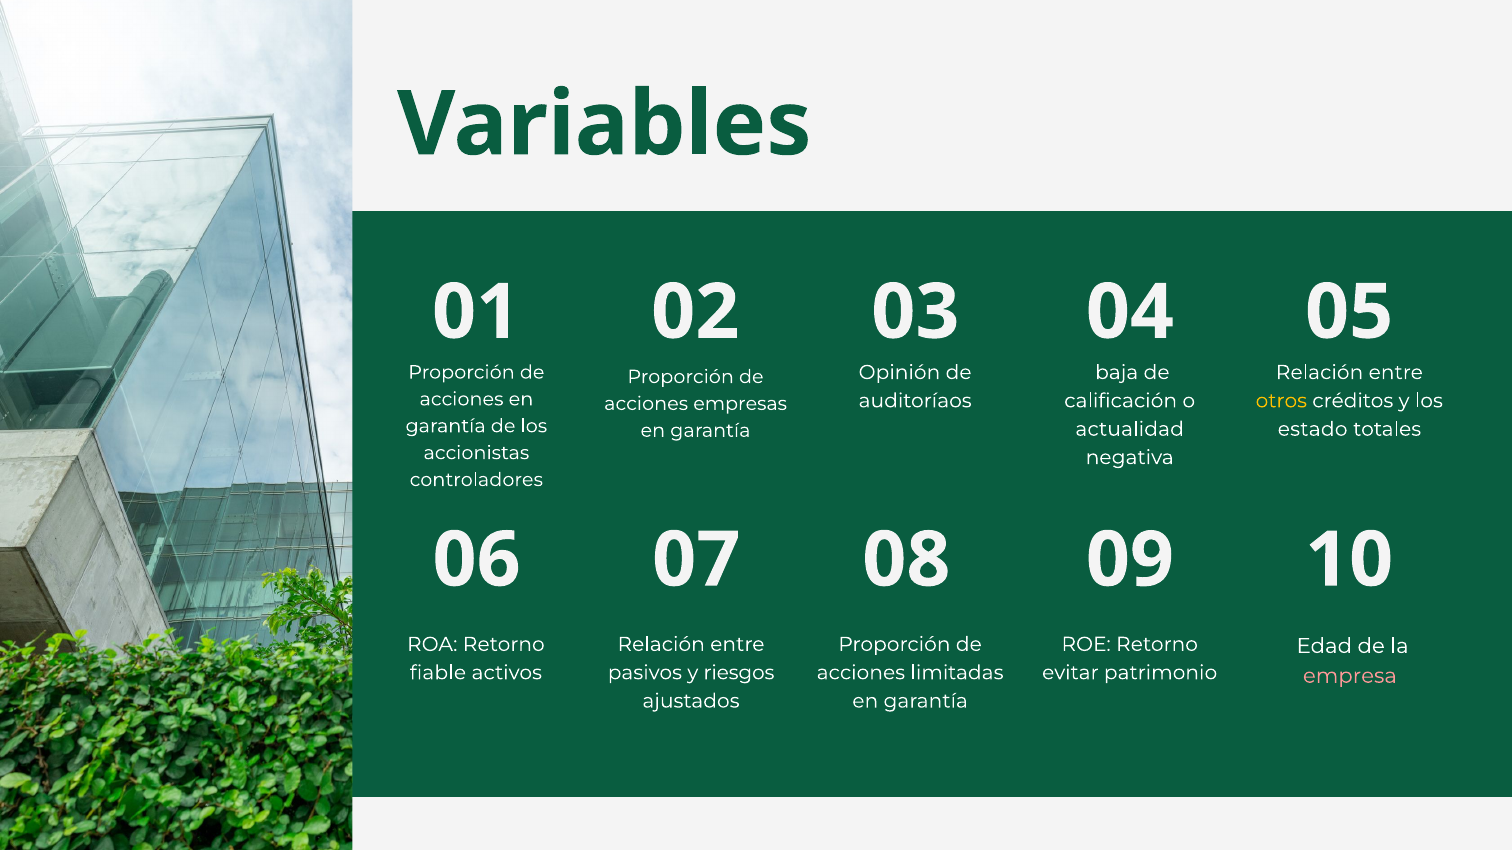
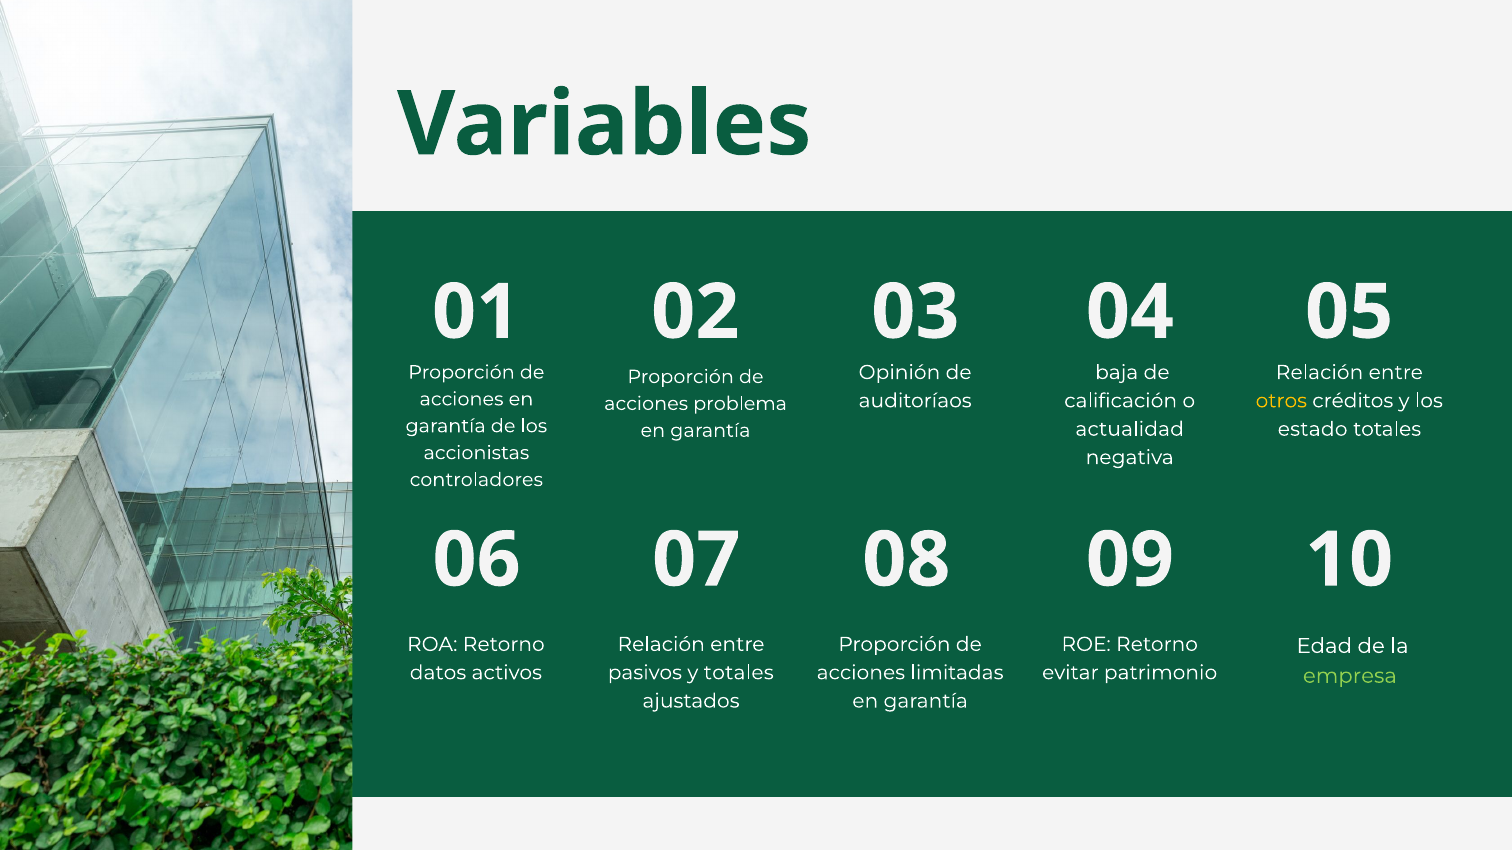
empresas: empresas -> problema
fiable: fiable -> datos
y riesgos: riesgos -> totales
empresa colour: pink -> light green
